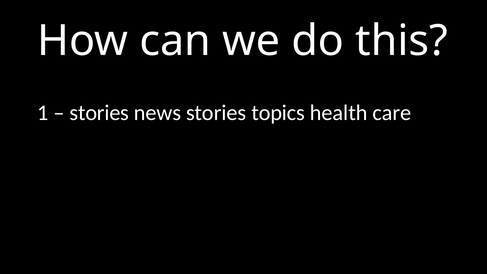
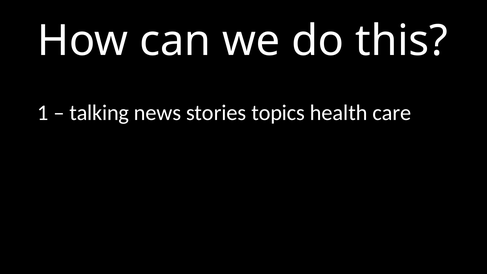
stories at (99, 113): stories -> talking
